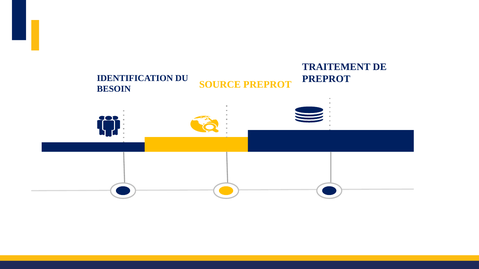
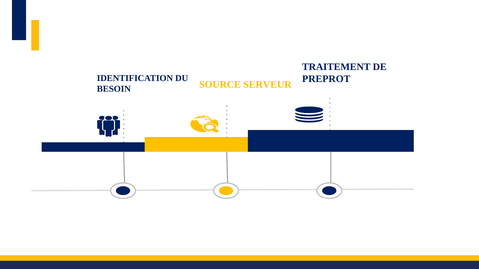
SOURCE PREPROT: PREPROT -> SERVEUR
